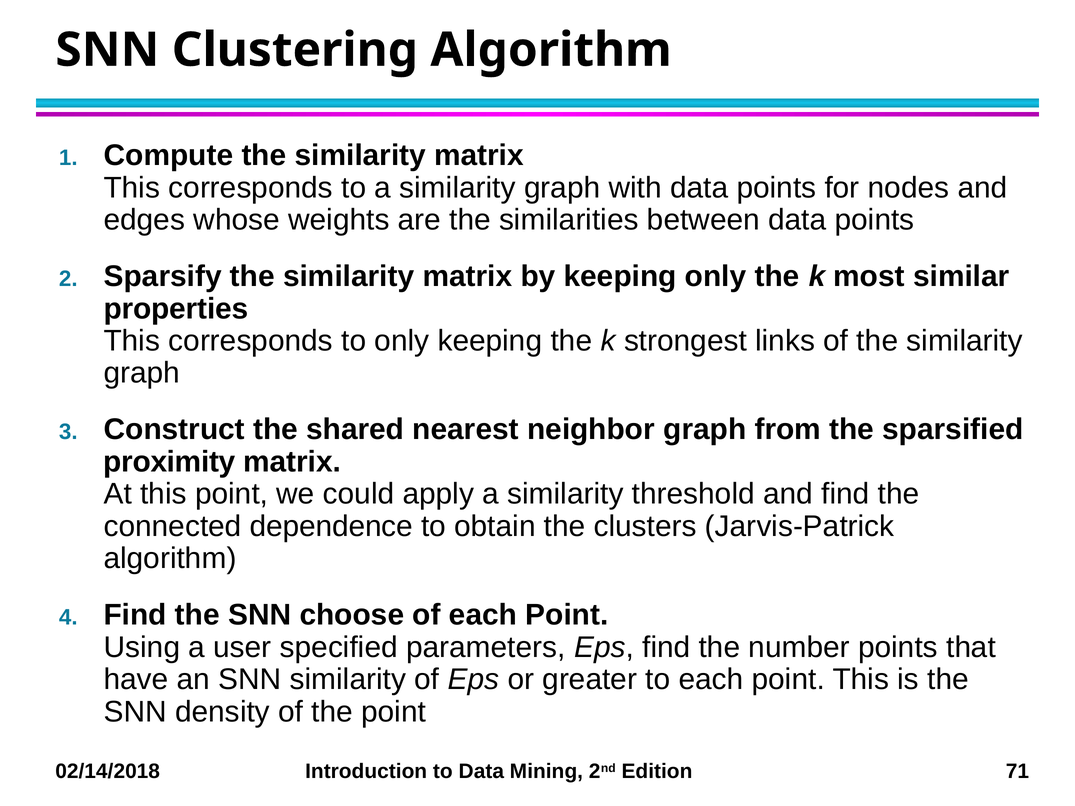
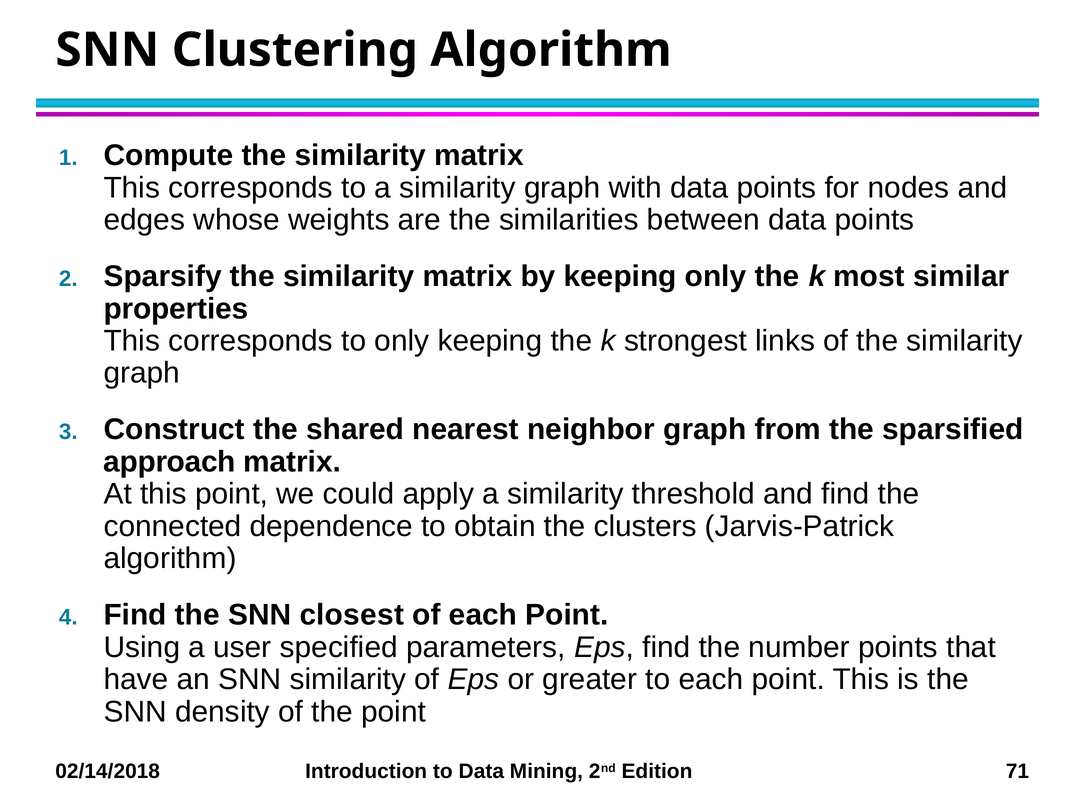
proximity: proximity -> approach
choose: choose -> closest
